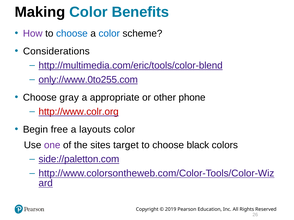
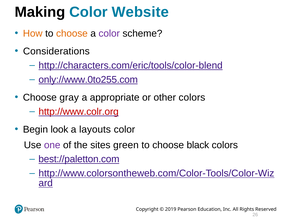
Benefits: Benefits -> Website
How colour: purple -> orange
choose at (72, 34) colour: blue -> orange
color at (109, 34) colour: blue -> purple
http://multimedia.com/eric/tools/color-blend: http://multimedia.com/eric/tools/color-blend -> http://characters.com/eric/tools/color-blend
other phone: phone -> colors
free: free -> look
target: target -> green
side://paletton.com: side://paletton.com -> best://paletton.com
